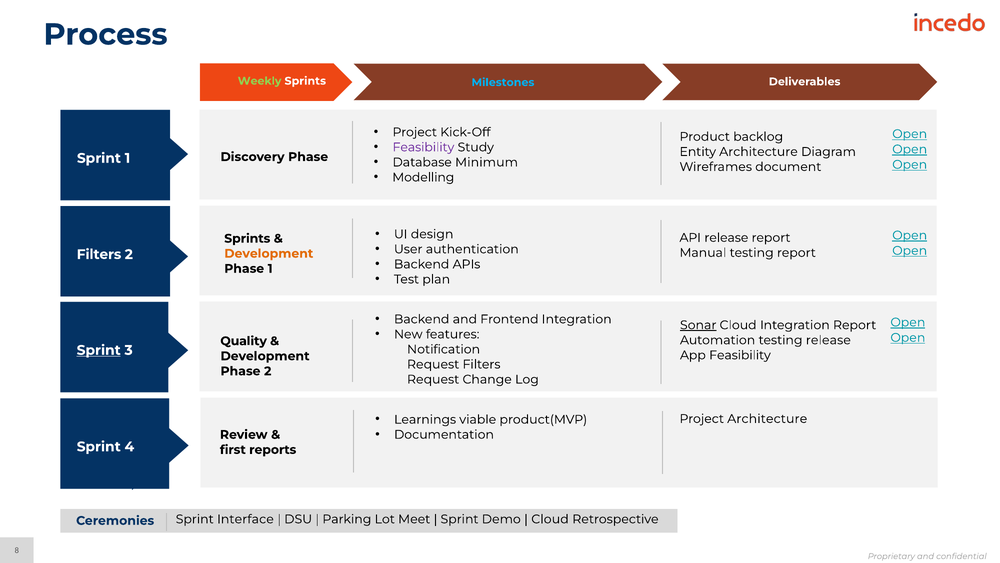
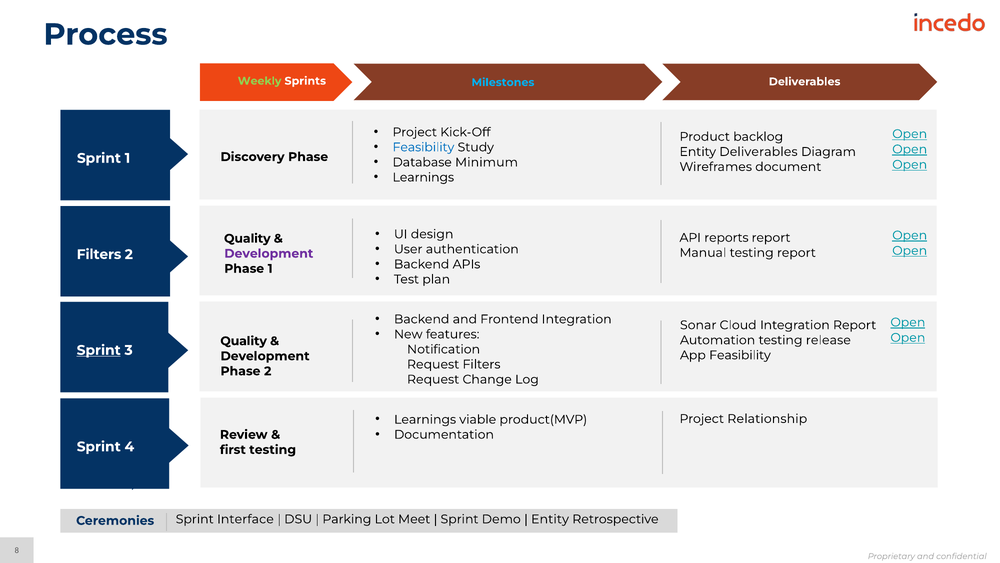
Feasibility at (423, 147) colour: purple -> blue
Entity Architecture: Architecture -> Deliverables
Modelling at (423, 177): Modelling -> Learnings
API release: release -> reports
Sprints at (247, 238): Sprints -> Quality
Development at (269, 253) colour: orange -> purple
Sonar underline: present -> none
Project Architecture: Architecture -> Relationship
first reports: reports -> testing
Cloud at (550, 519): Cloud -> Entity
